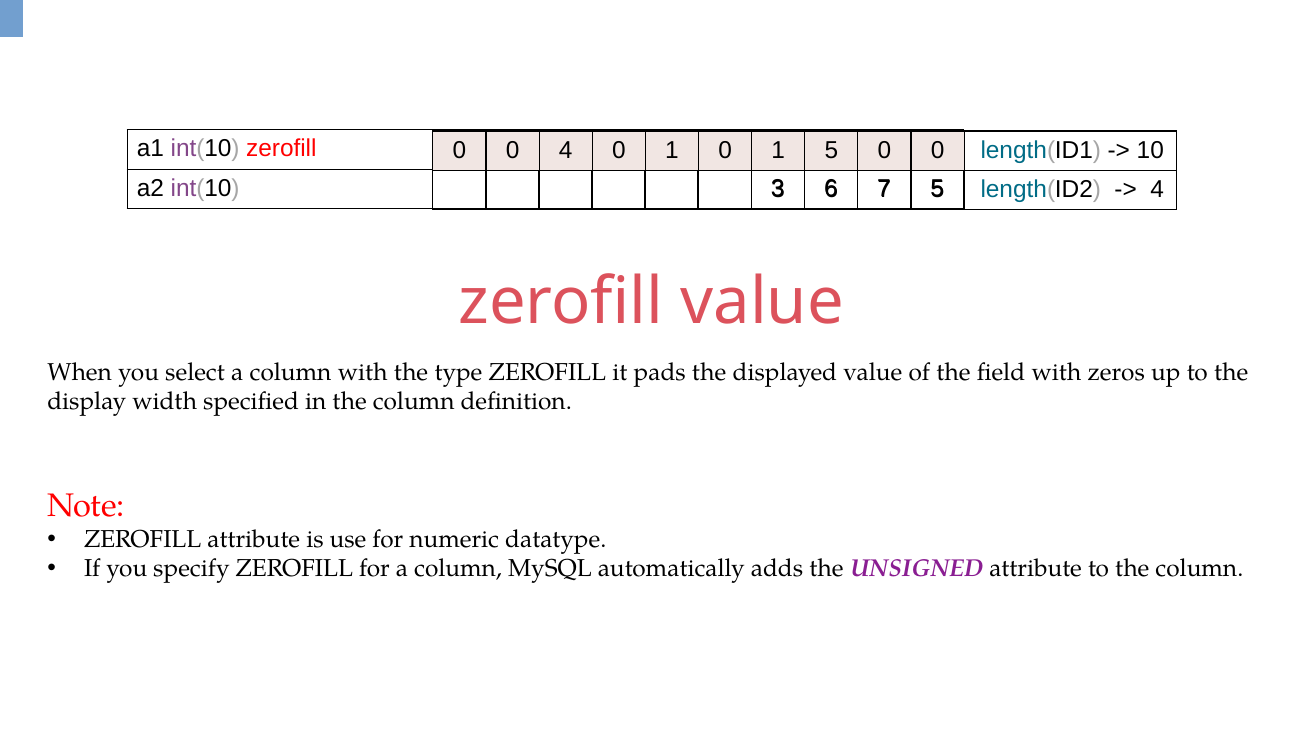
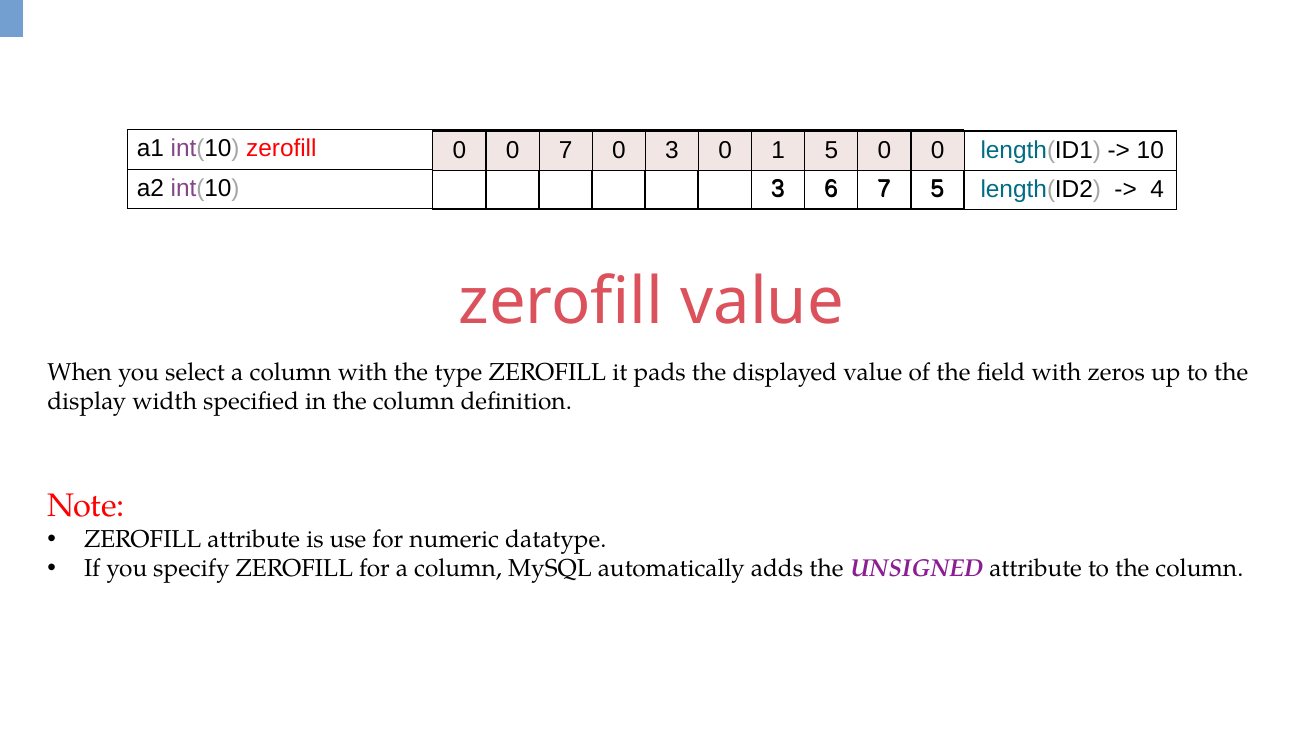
0 4: 4 -> 7
1 at (672, 150): 1 -> 3
